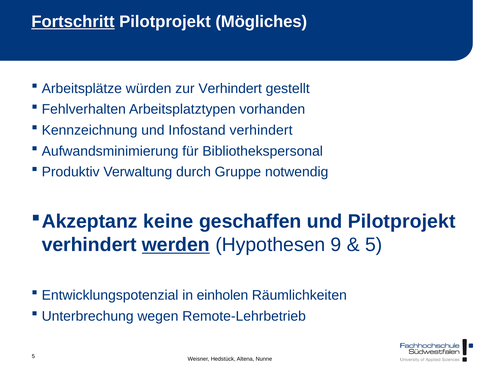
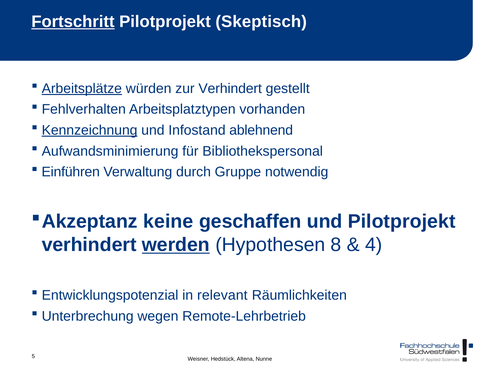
Mögliches: Mögliches -> Skeptisch
Arbeitsplätze underline: none -> present
Kennzeichnung underline: none -> present
Infostand verhindert: verhindert -> ablehnend
Produktiv: Produktiv -> Einführen
9: 9 -> 8
5 at (374, 245): 5 -> 4
einholen: einholen -> relevant
